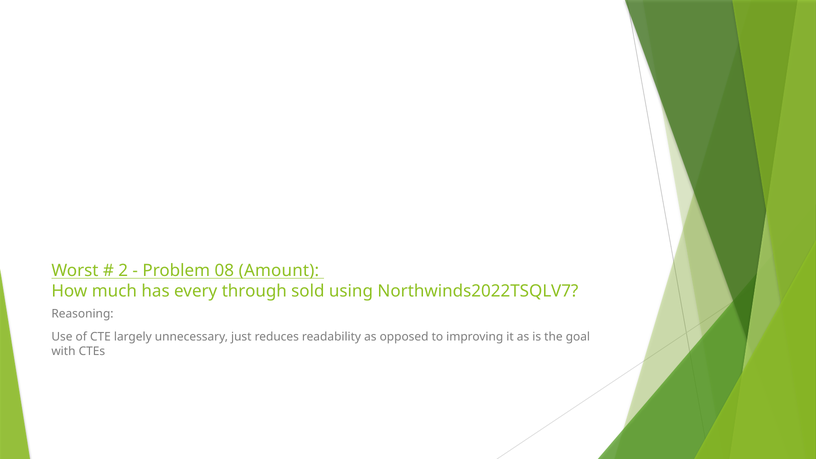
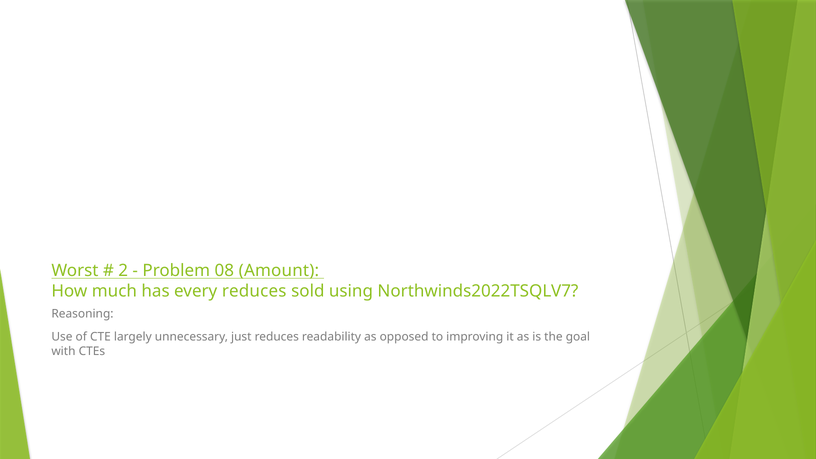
every through: through -> reduces
